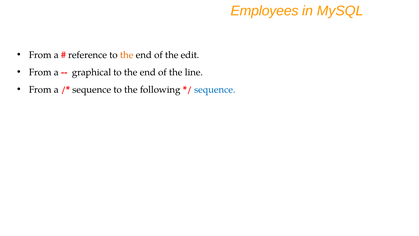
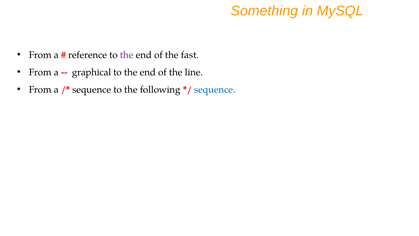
Employees: Employees -> Something
the at (127, 55) colour: orange -> purple
edit: edit -> fast
